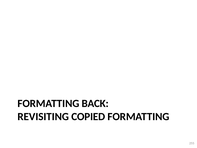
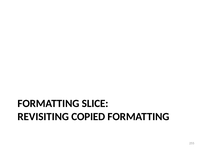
BACK: BACK -> SLICE
